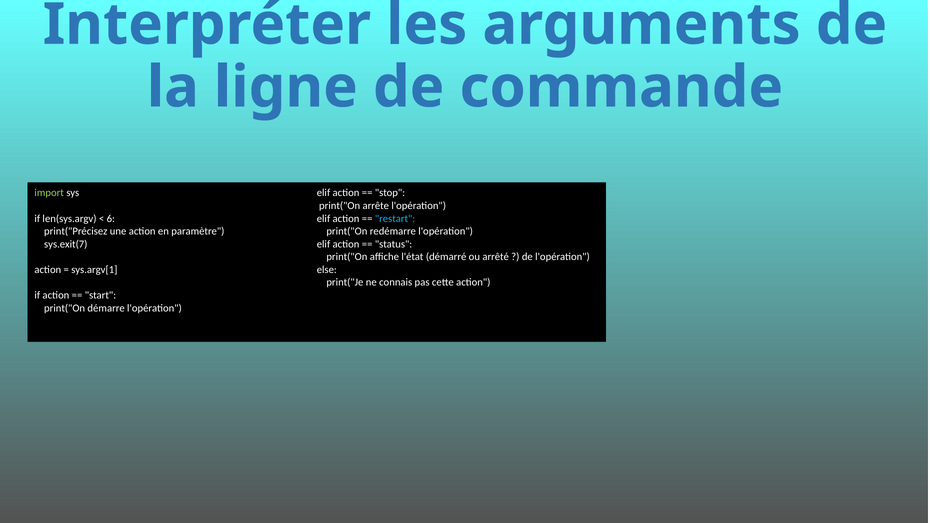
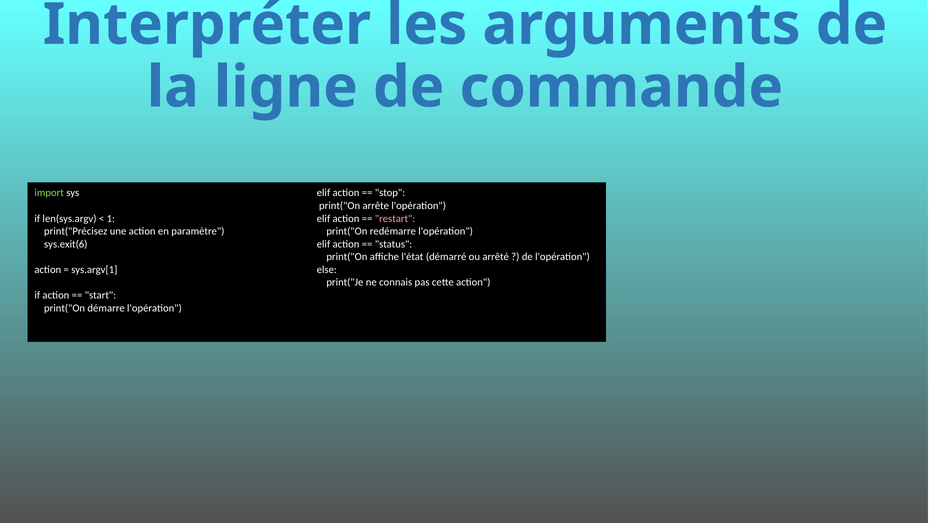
6: 6 -> 1
restart colour: light blue -> pink
sys.exit(7: sys.exit(7 -> sys.exit(6
